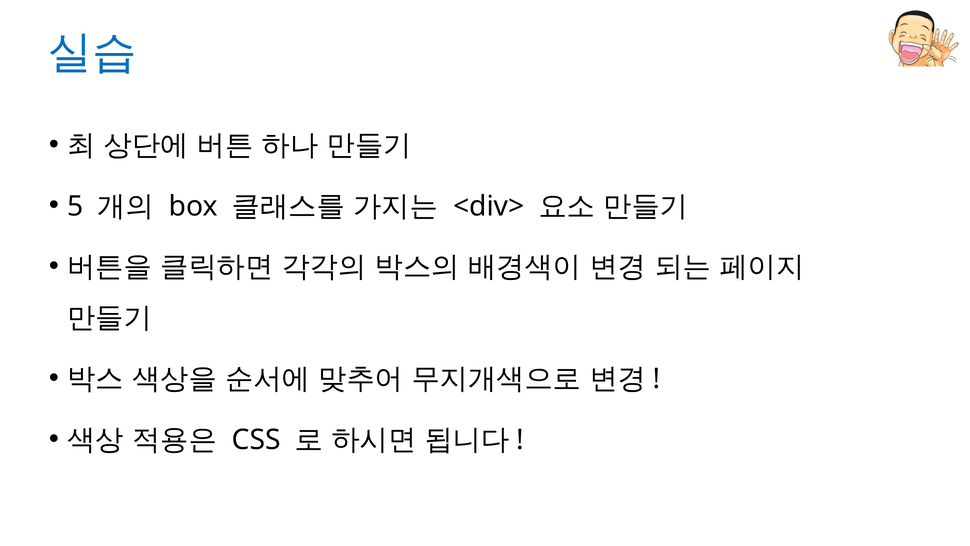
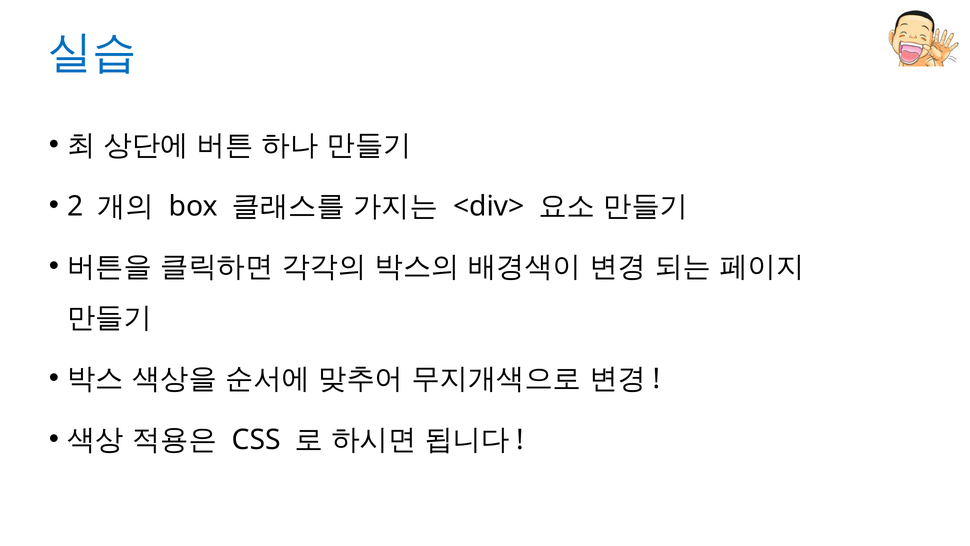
5: 5 -> 2
